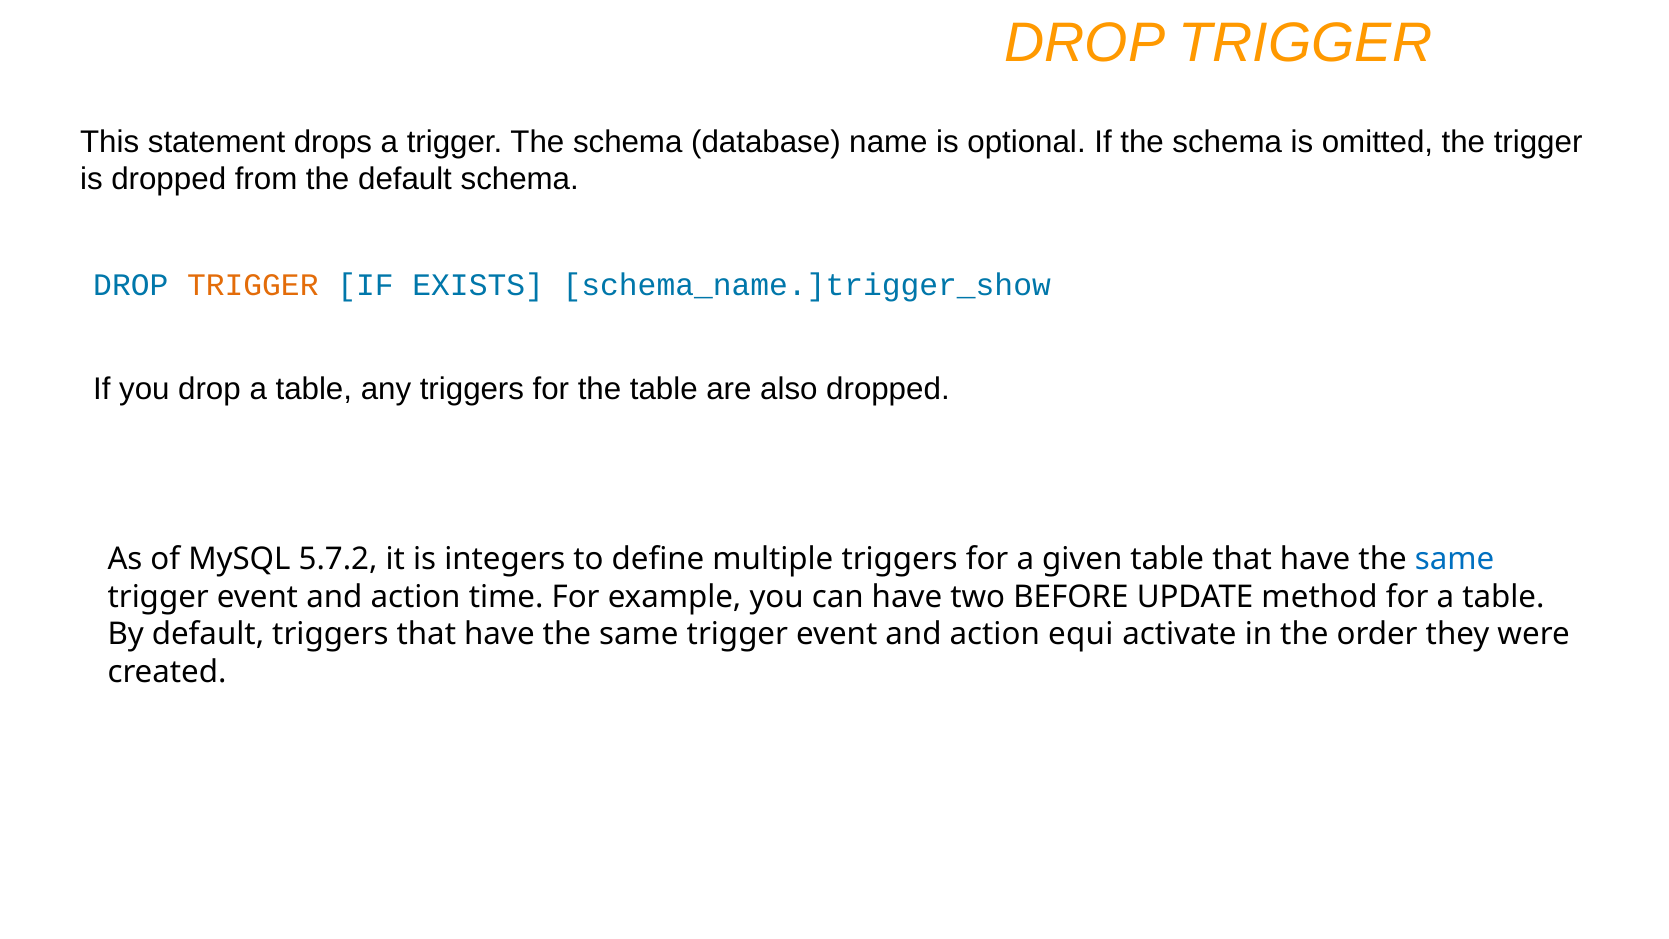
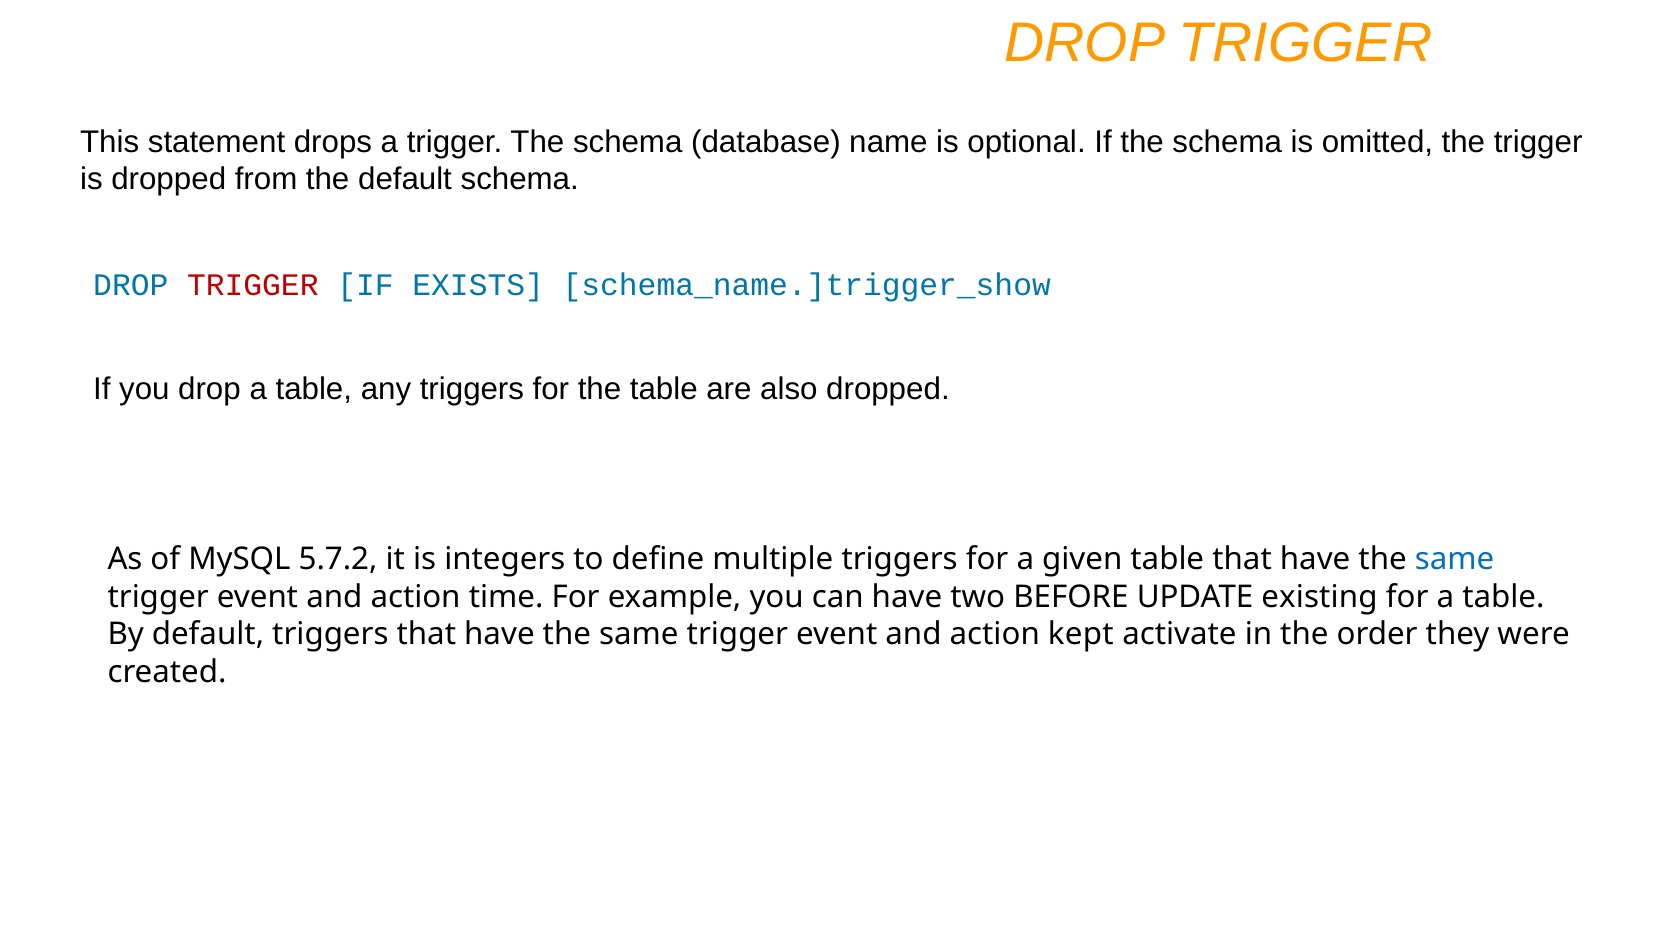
TRIGGER at (253, 285) colour: orange -> red
method: method -> existing
equi: equi -> kept
